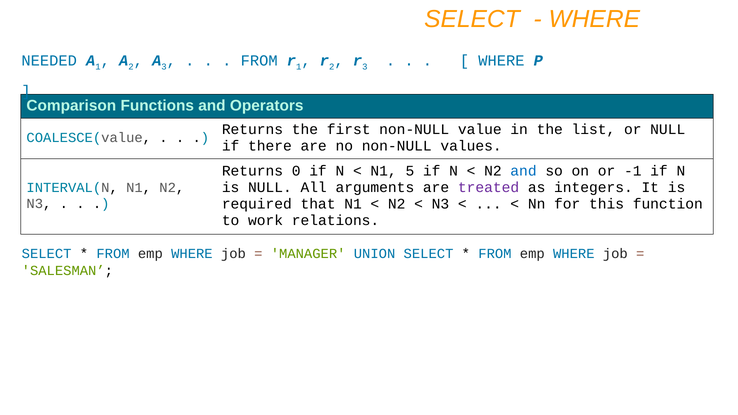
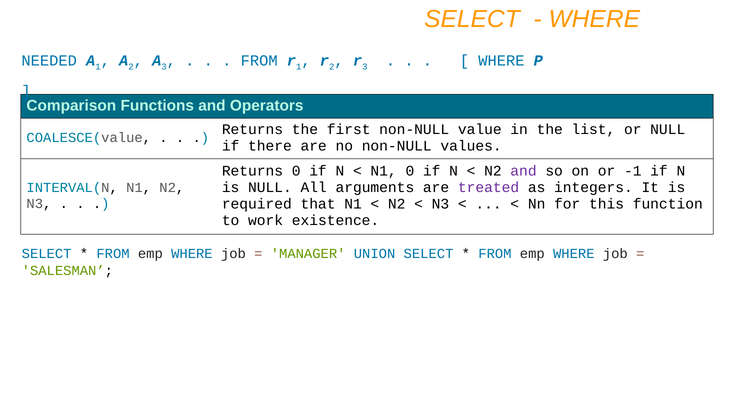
N1 5: 5 -> 0
and at (524, 171) colour: blue -> purple
relations: relations -> existence
